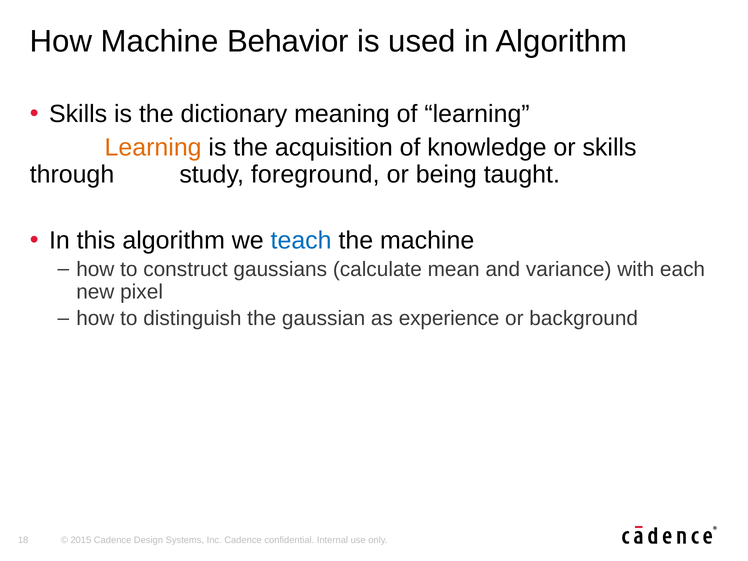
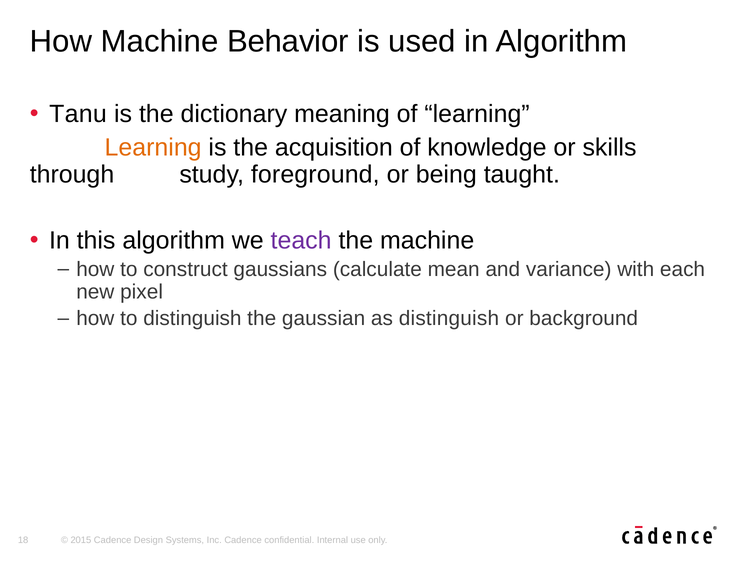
Skills at (78, 114): Skills -> Tanu
teach colour: blue -> purple
as experience: experience -> distinguish
